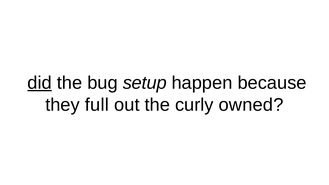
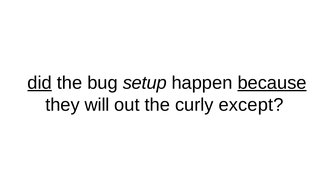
because underline: none -> present
full: full -> will
owned: owned -> except
